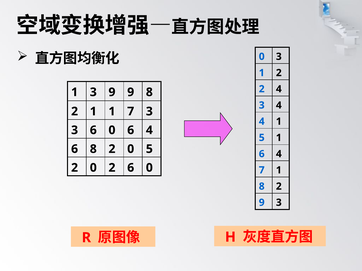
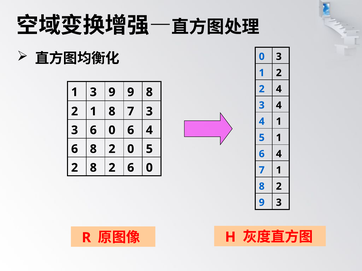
2 1 1: 1 -> 8
0 at (93, 168): 0 -> 8
